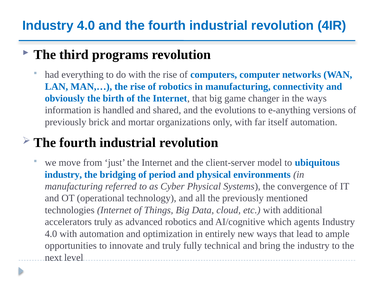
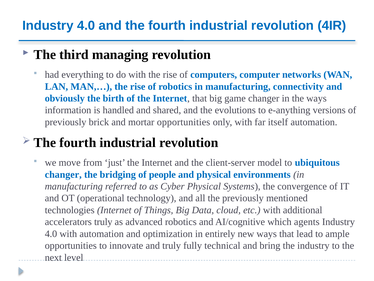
programs: programs -> managing
mortar organizations: organizations -> opportunities
industry at (63, 174): industry -> changer
period: period -> people
